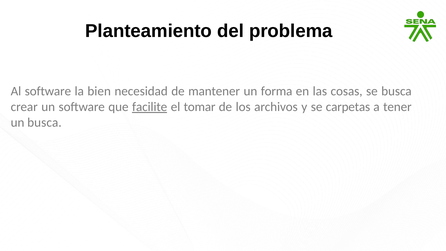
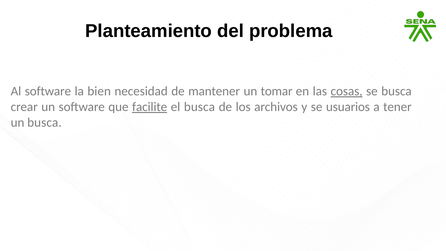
forma: forma -> tomar
cosas underline: none -> present
el tomar: tomar -> busca
carpetas: carpetas -> usuarios
